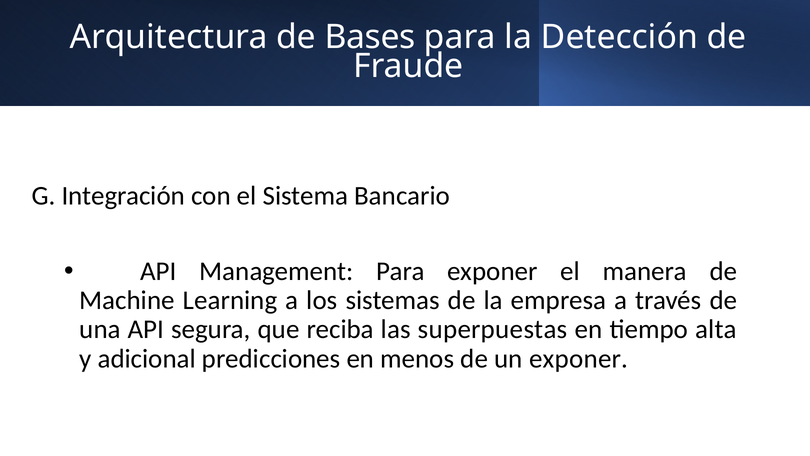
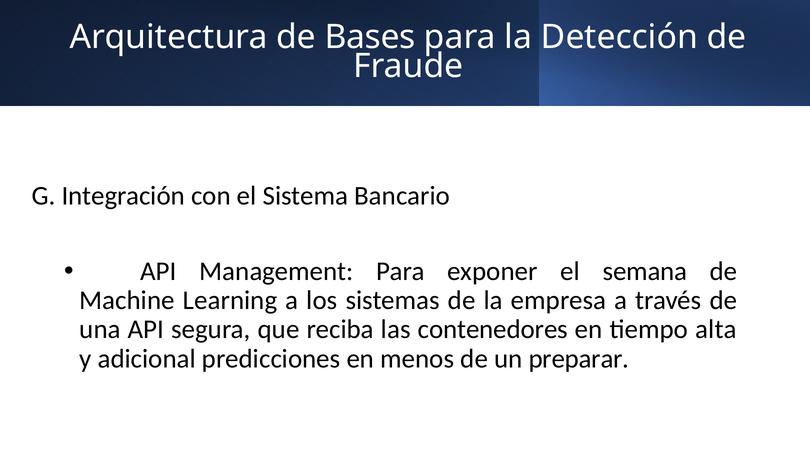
manera: manera -> semana
superpuestas: superpuestas -> contenedores
un exponer: exponer -> preparar
